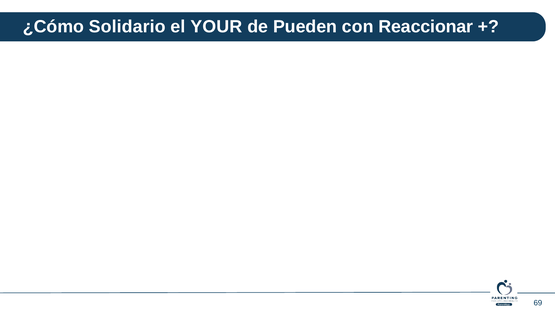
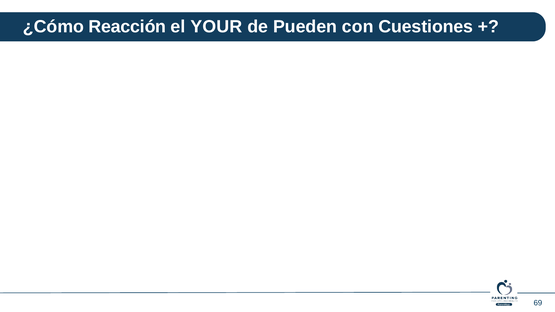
Solidario: Solidario -> Reacción
Reaccionar: Reaccionar -> Cuestiones
